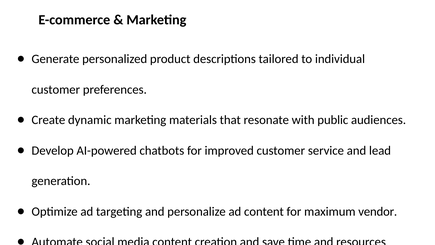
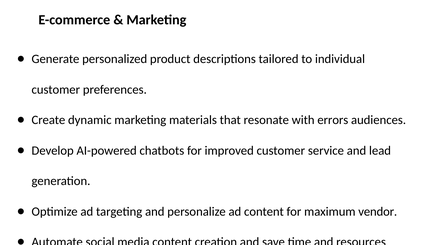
public: public -> errors
